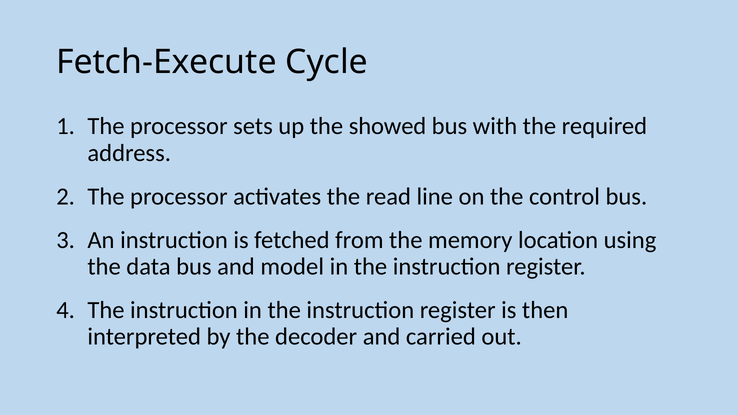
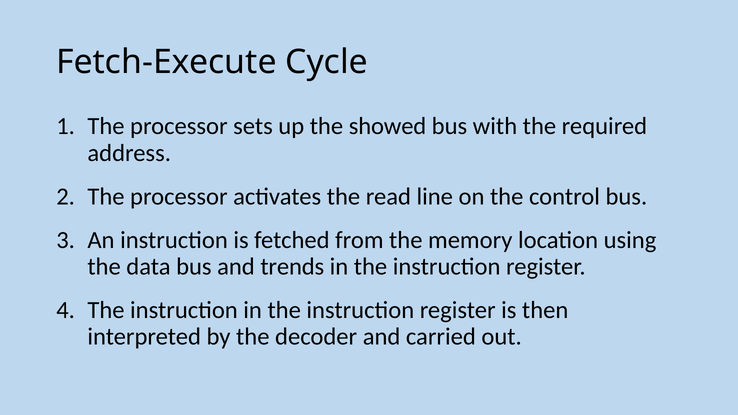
model: model -> trends
